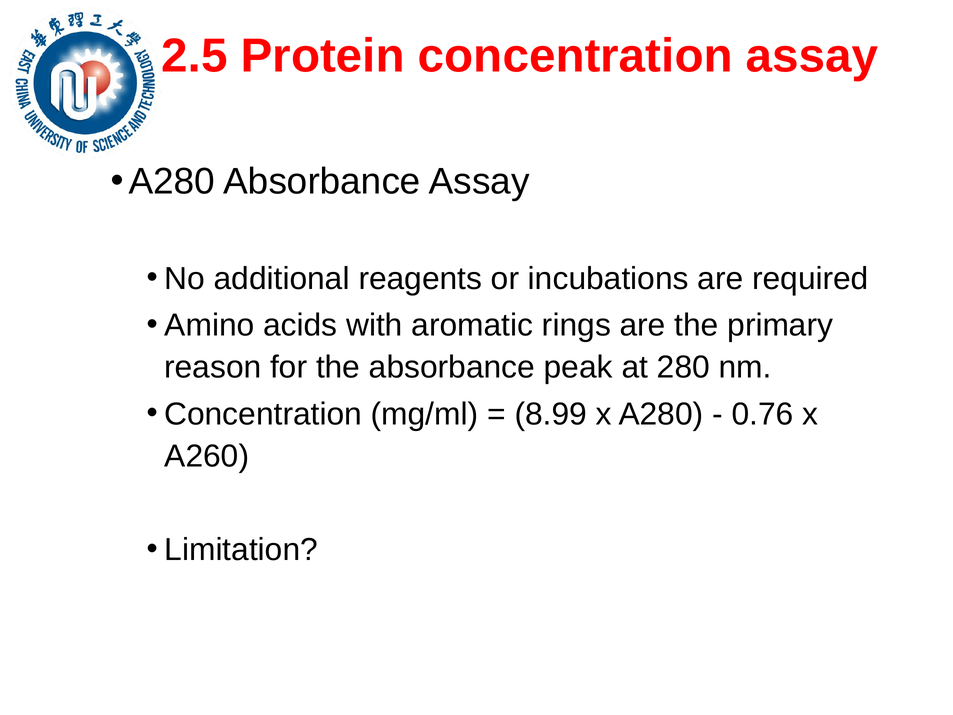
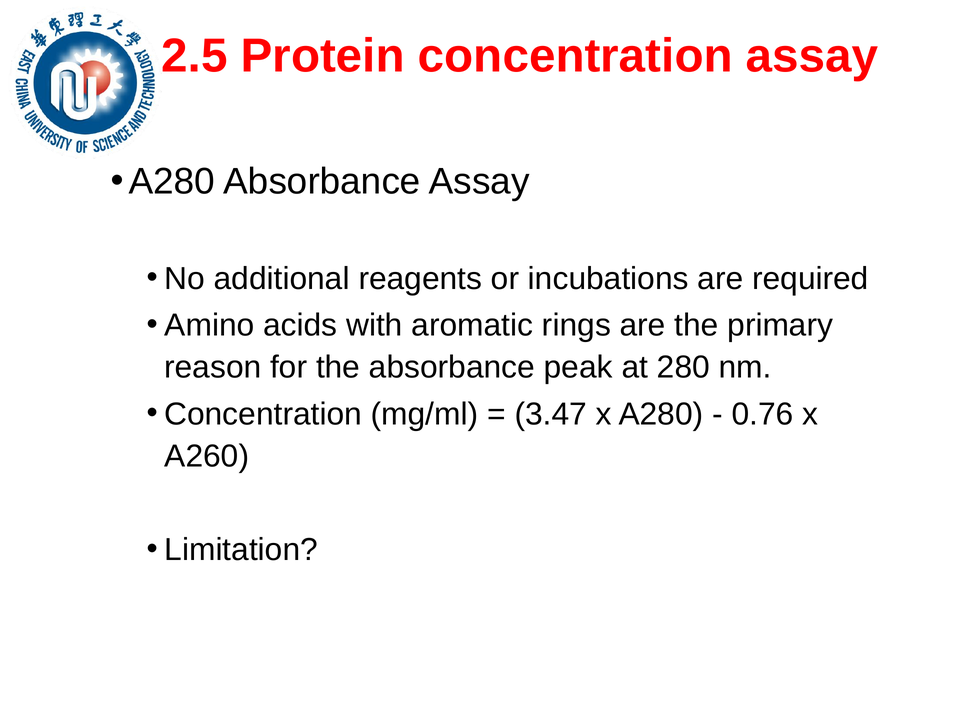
8.99: 8.99 -> 3.47
